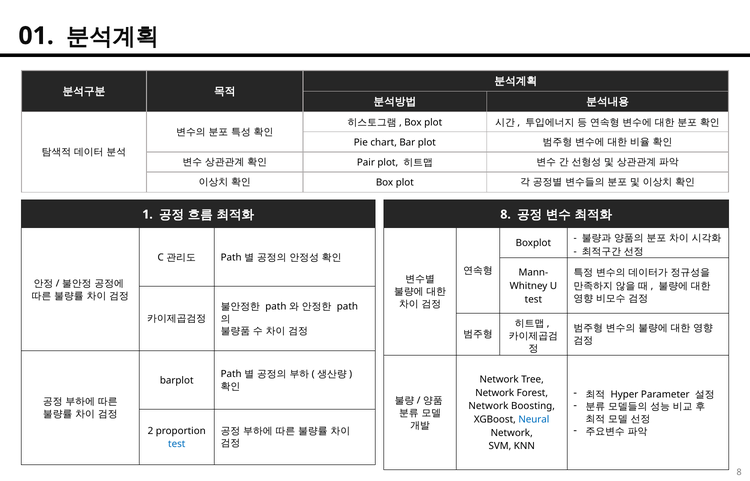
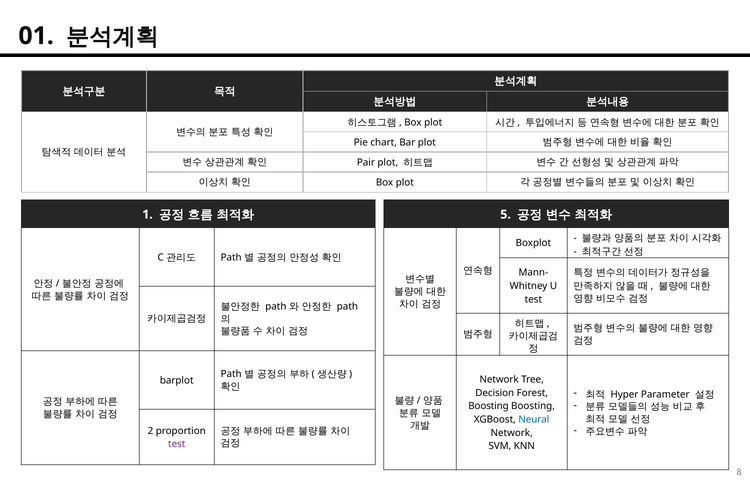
8 at (506, 215): 8 -> 5
Network at (495, 393): Network -> Decision
Network at (488, 406): Network -> Boosting
test at (177, 444) colour: blue -> purple
